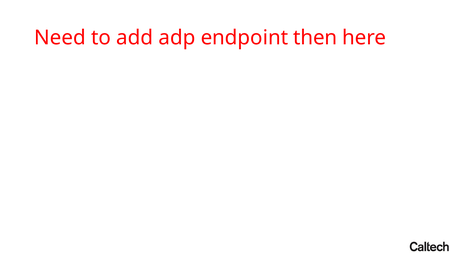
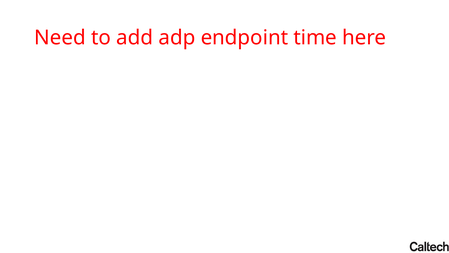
then: then -> time
